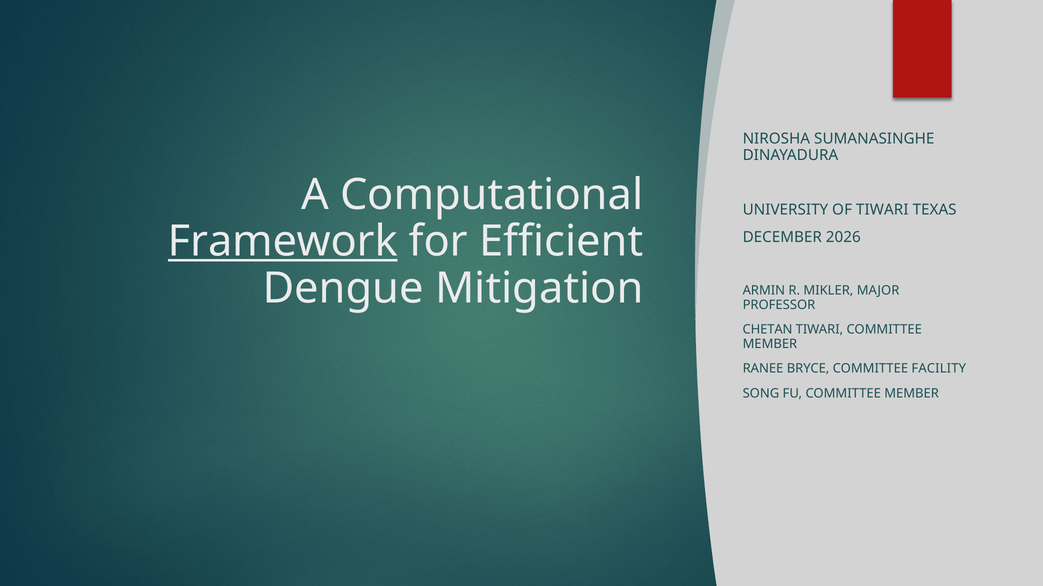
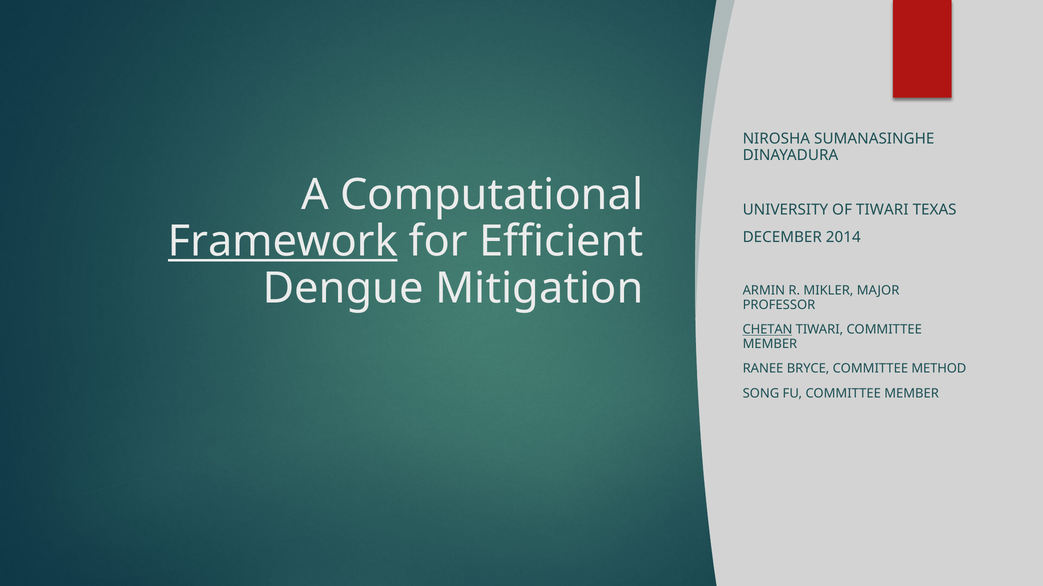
2026: 2026 -> 2014
CHETAN underline: none -> present
FACILITY: FACILITY -> METHOD
